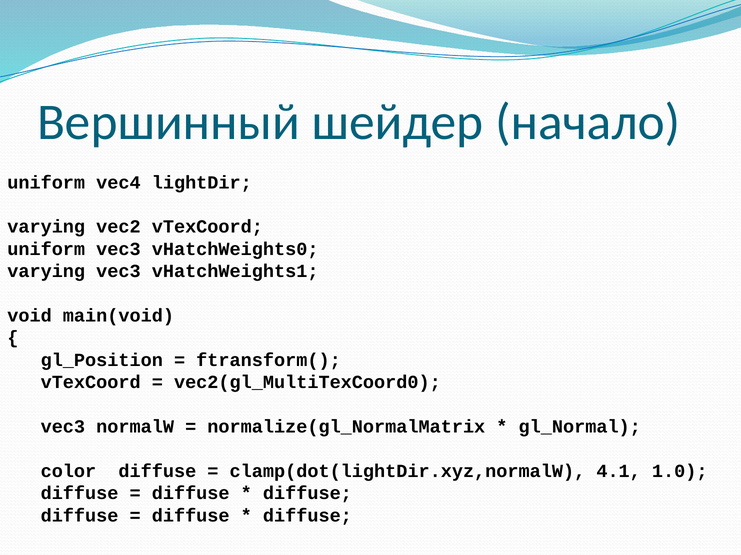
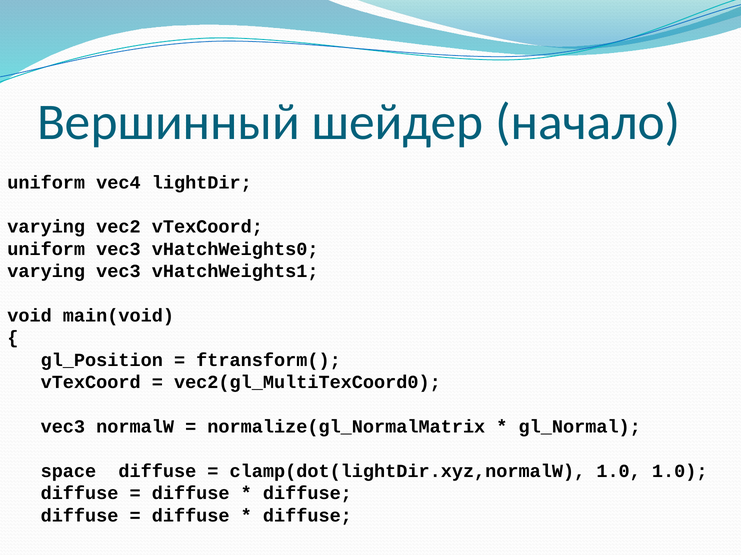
color: color -> space
clamp(dot(lightDir.xyz,normalW 4.1: 4.1 -> 1.0
